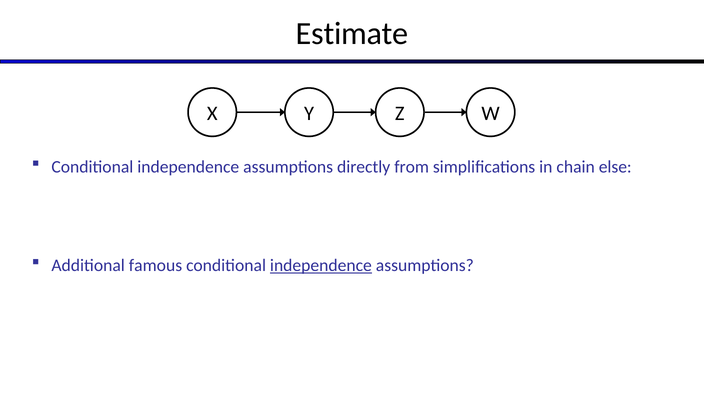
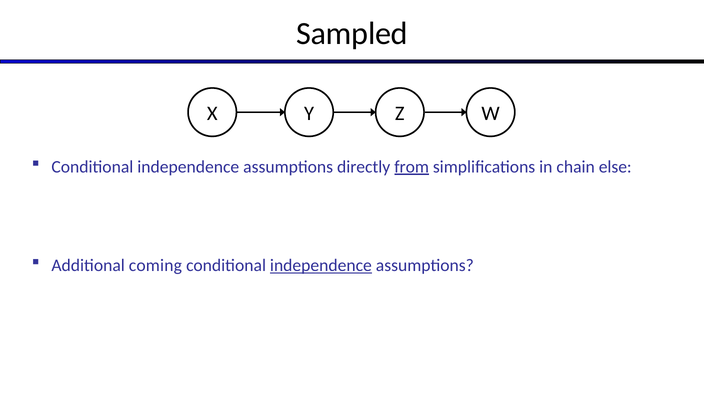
Estimate: Estimate -> Sampled
from underline: none -> present
famous: famous -> coming
